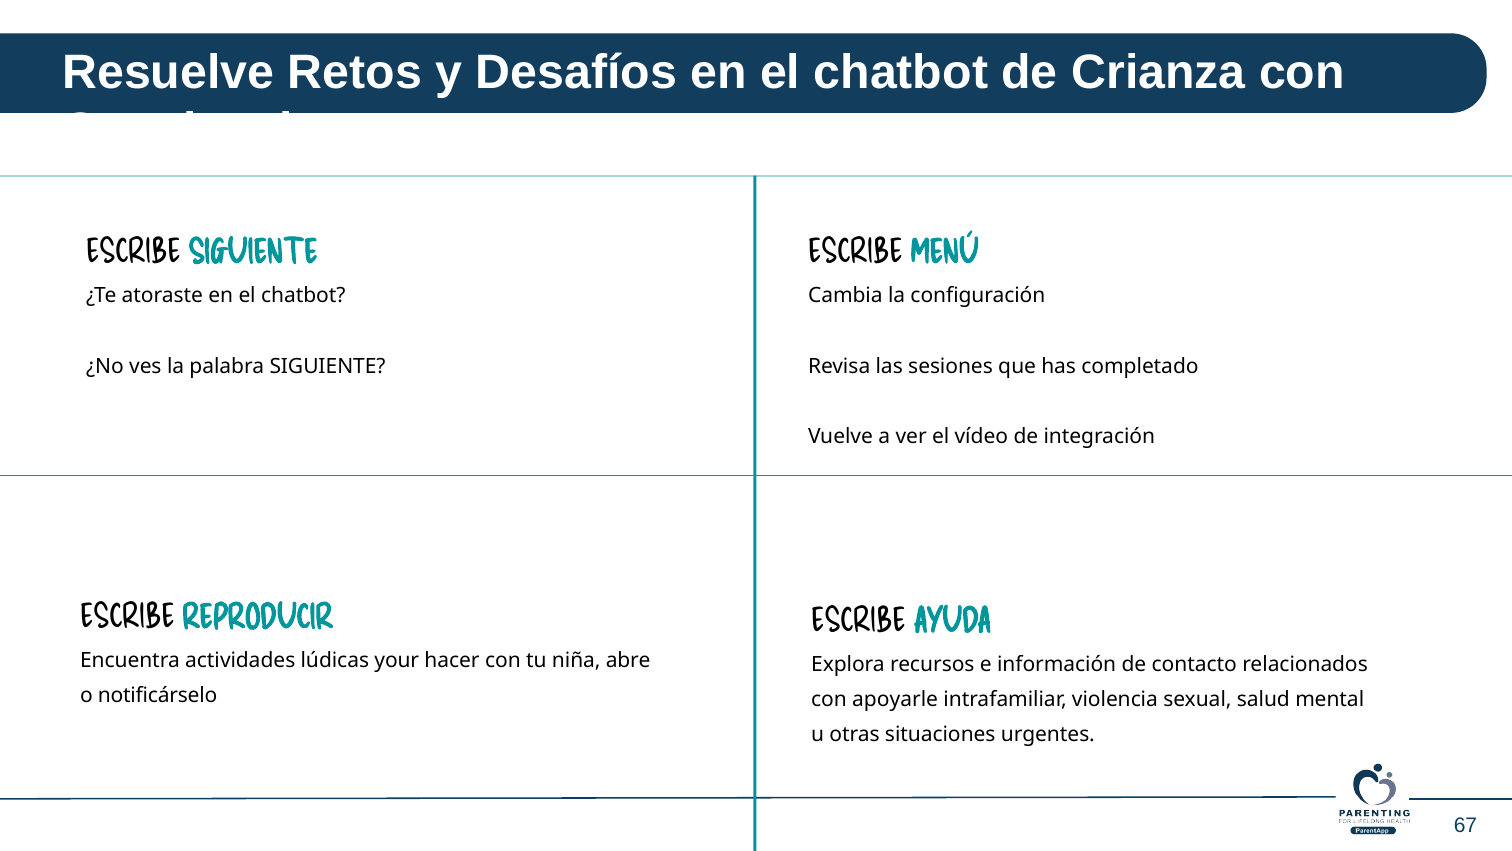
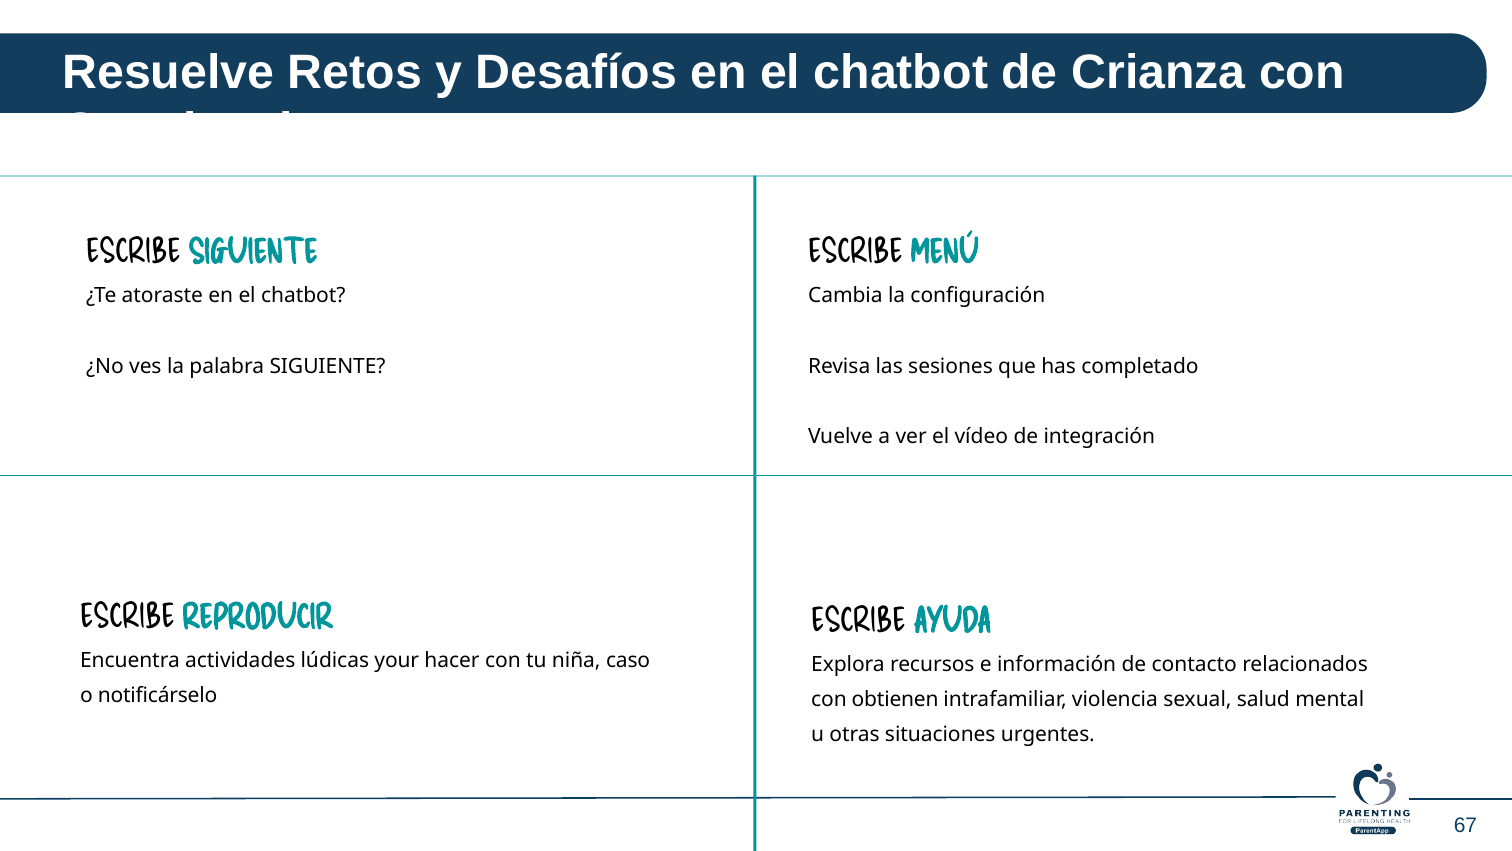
abre: abre -> caso
apoyarle: apoyarle -> obtienen
